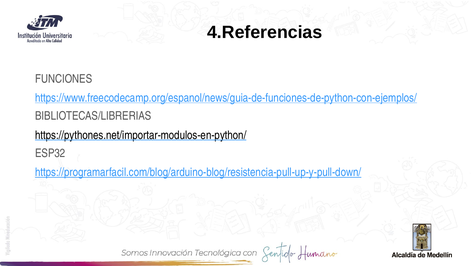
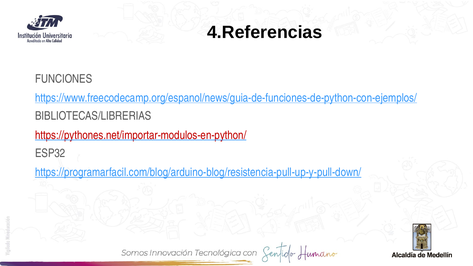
https://pythones.net/importar-modulos-en-python/ colour: black -> red
